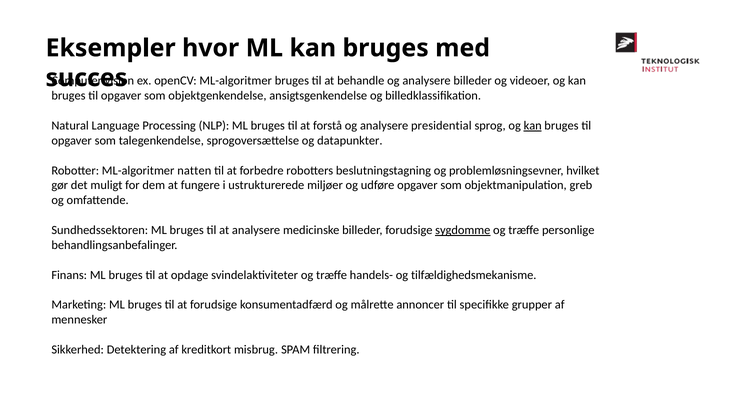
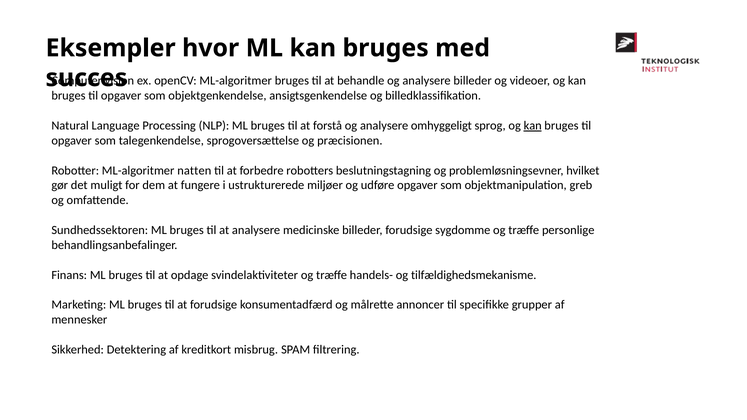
presidential: presidential -> omhyggeligt
datapunkter: datapunkter -> præcisionen
sygdomme underline: present -> none
